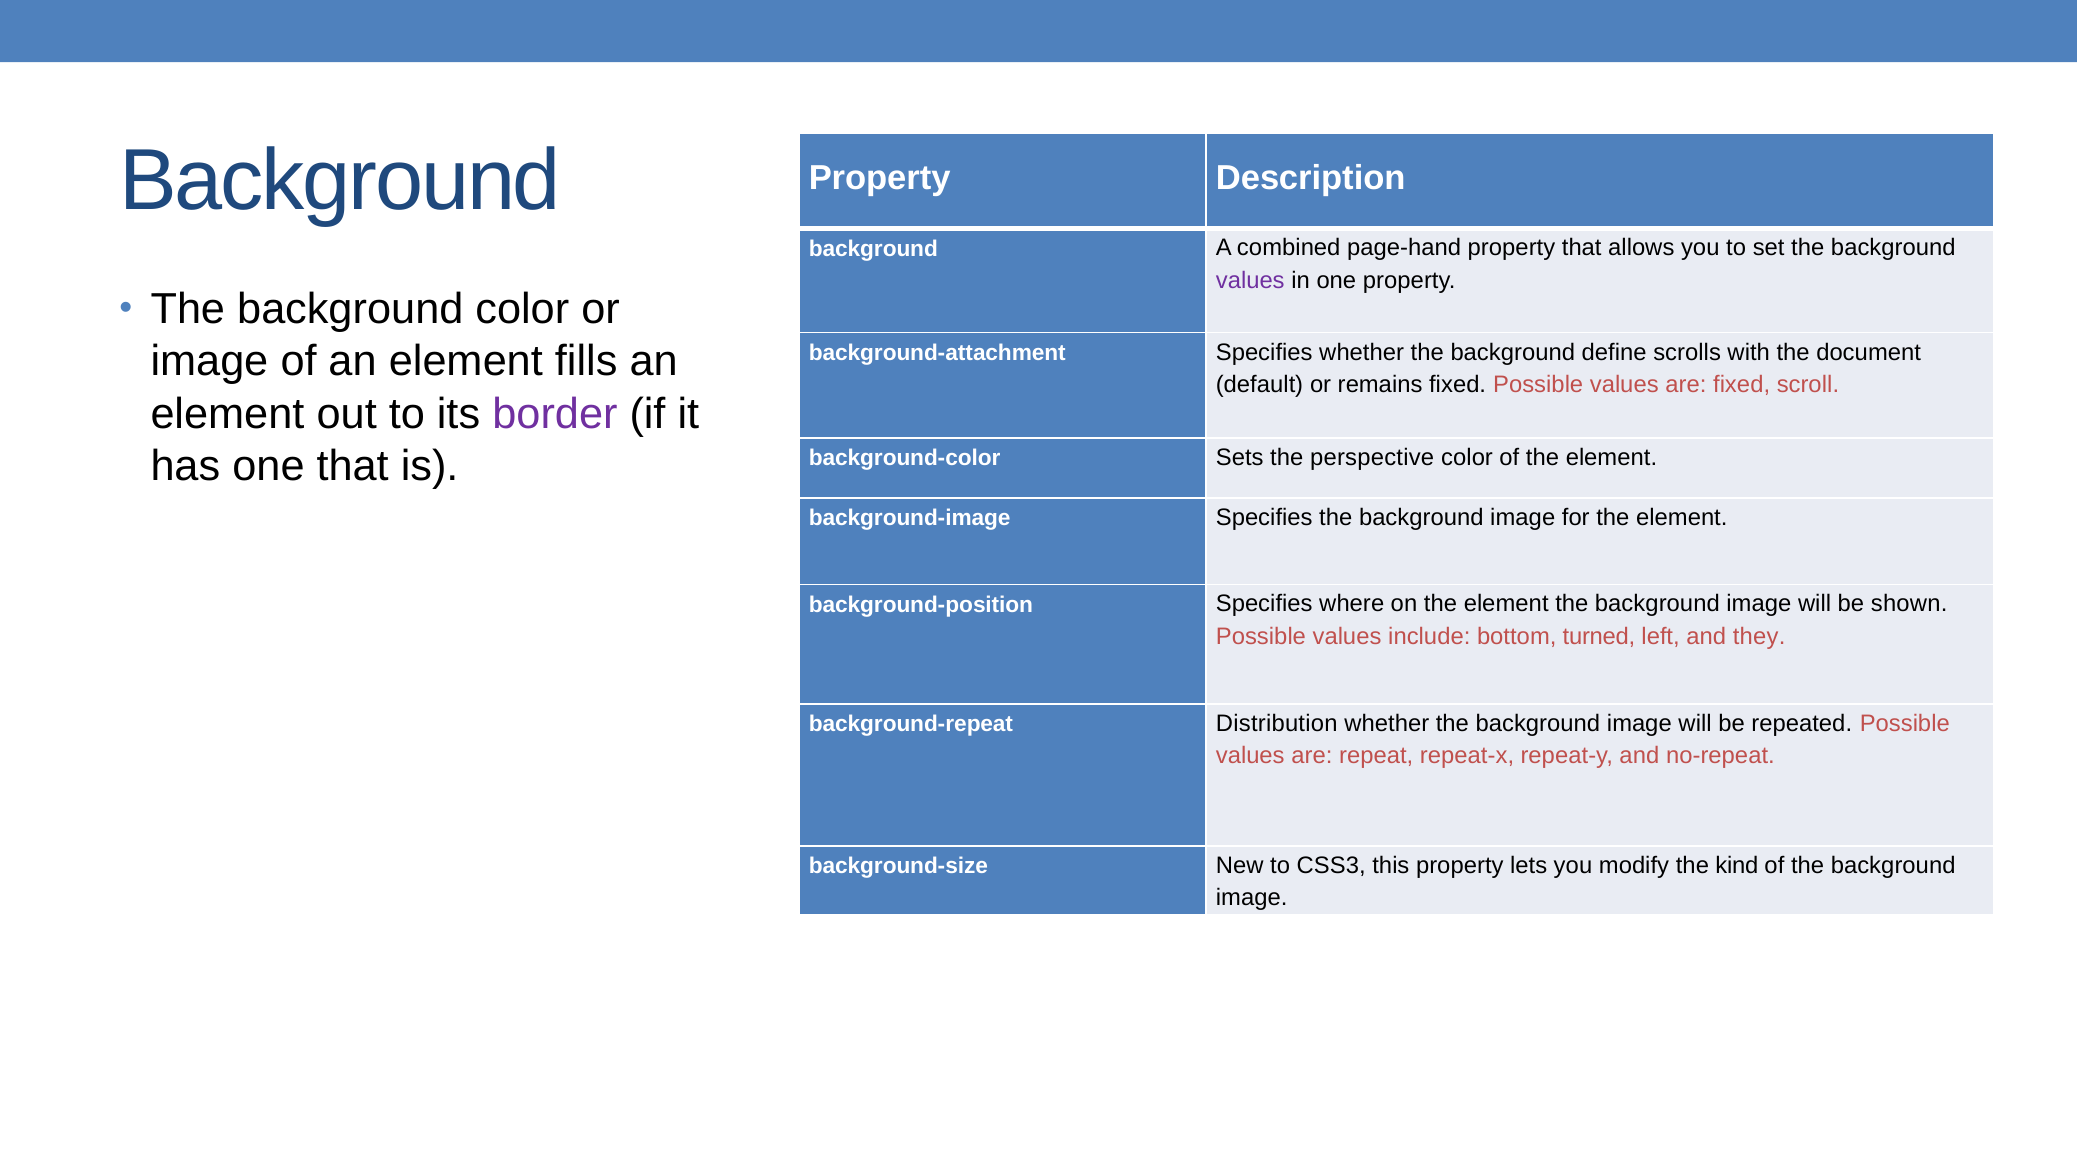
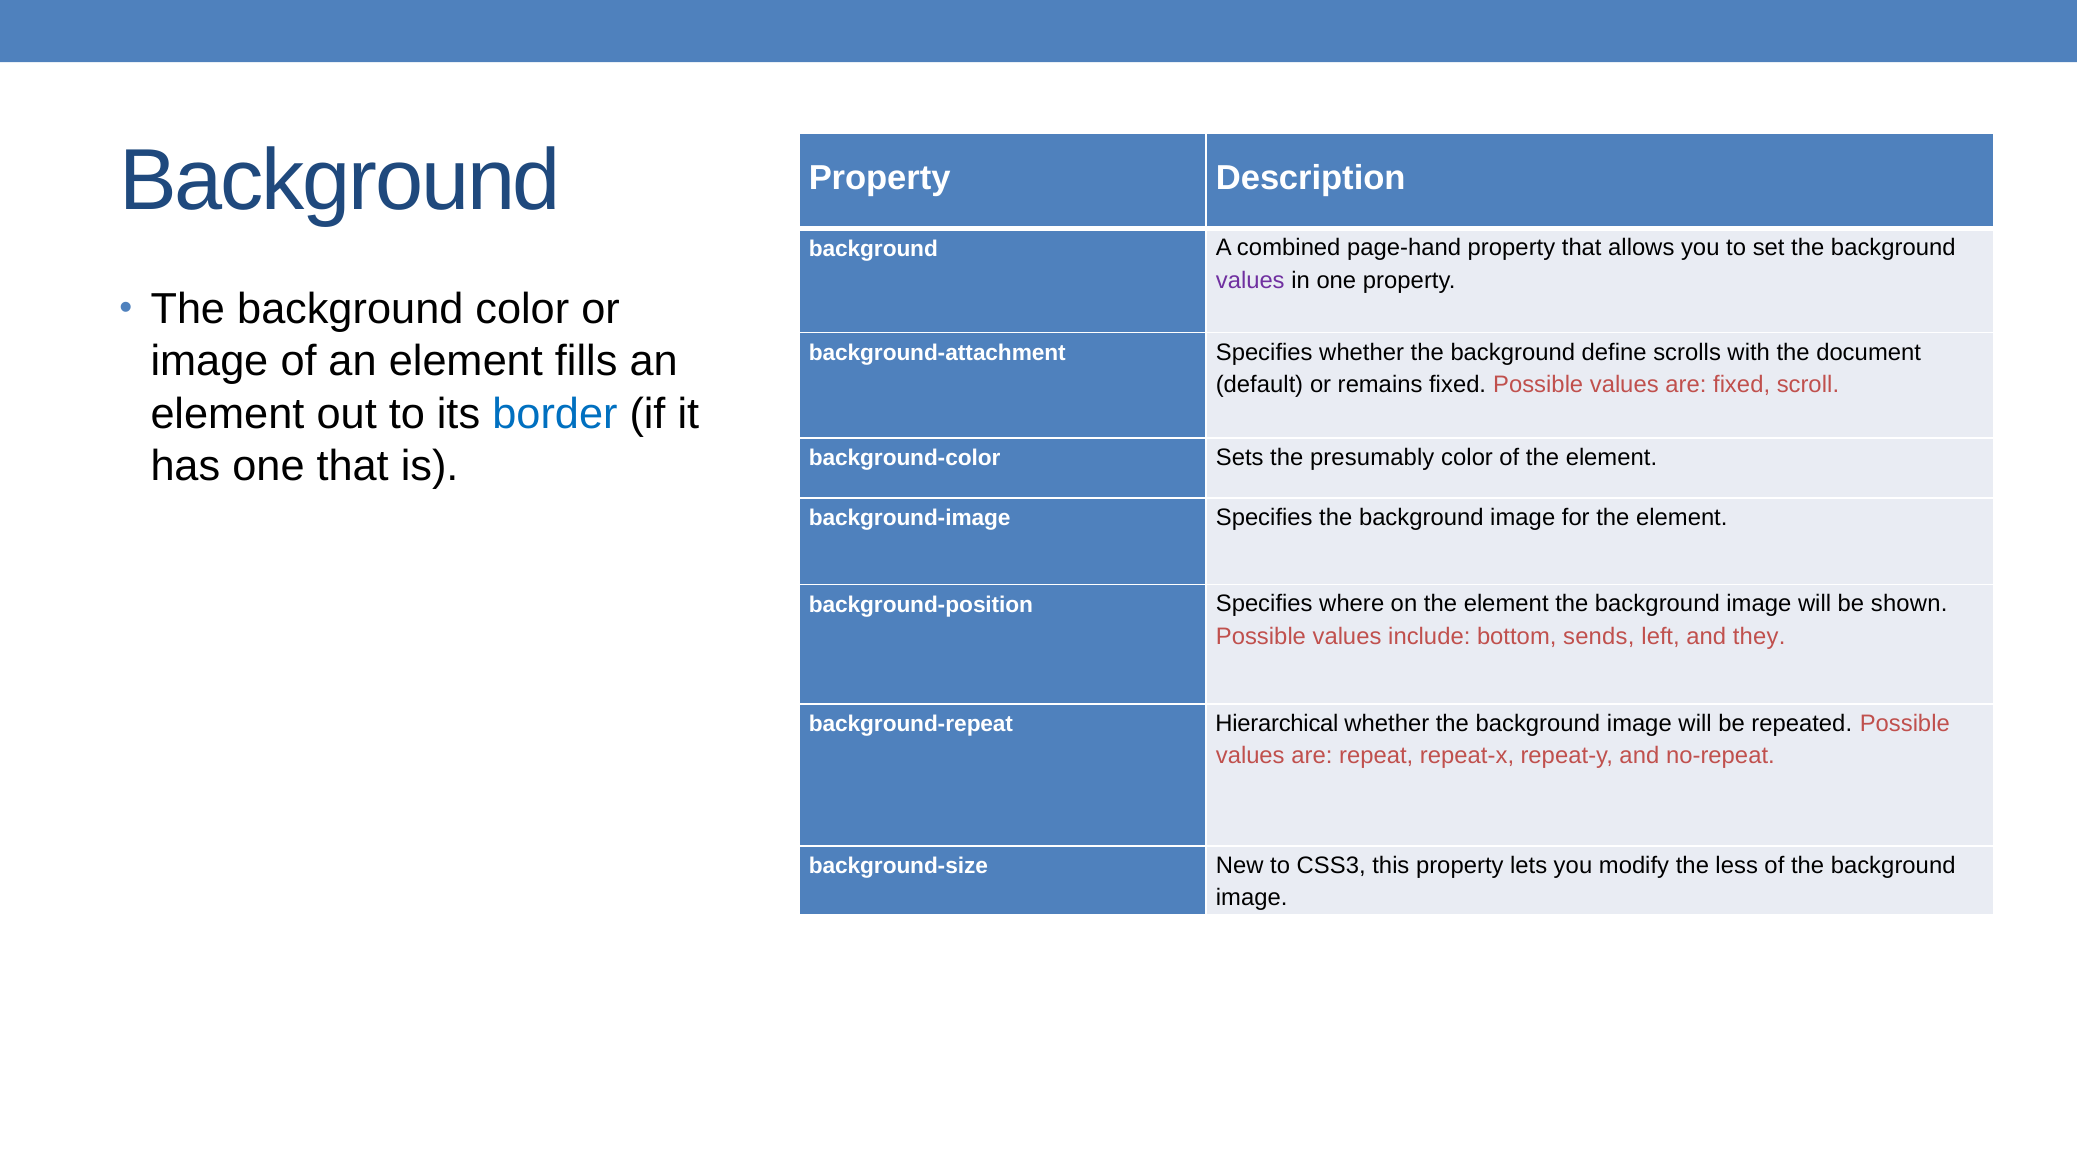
border colour: purple -> blue
perspective: perspective -> presumably
turned: turned -> sends
Distribution: Distribution -> Hierarchical
kind: kind -> less
